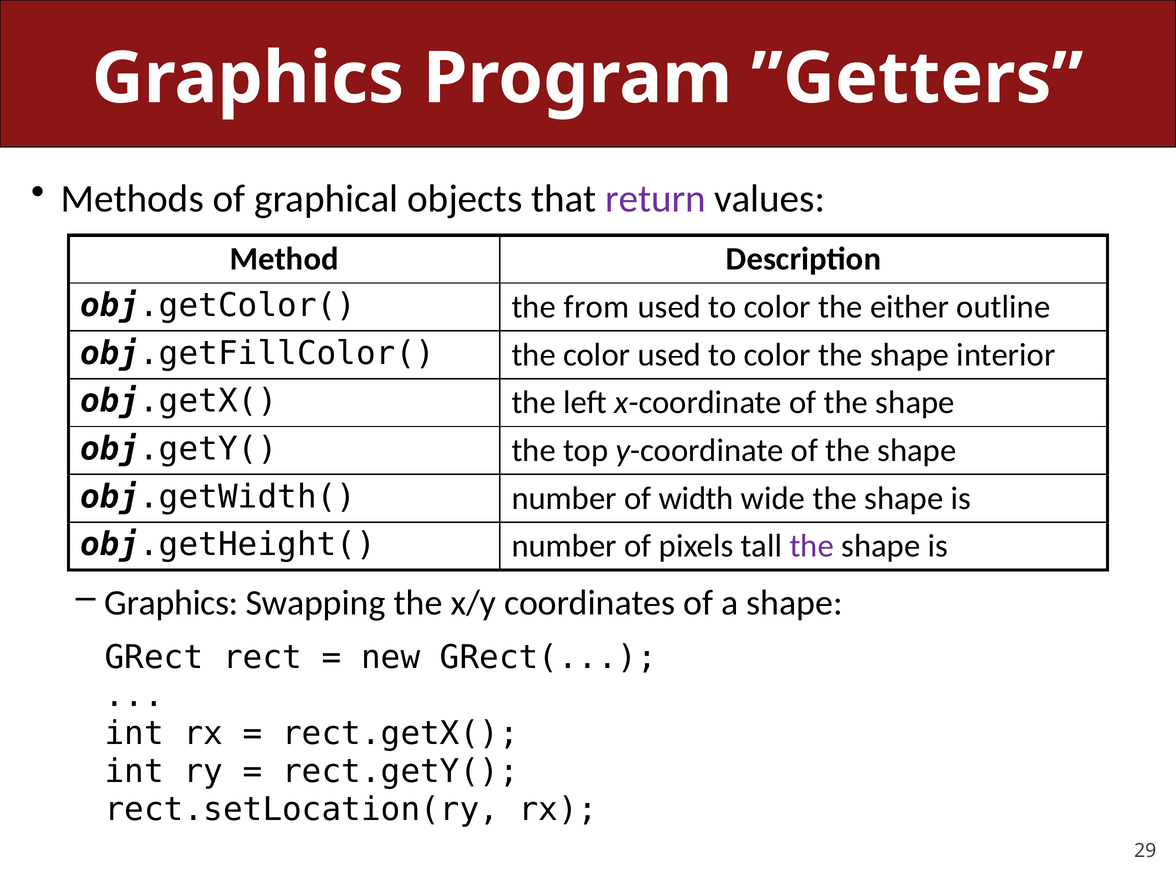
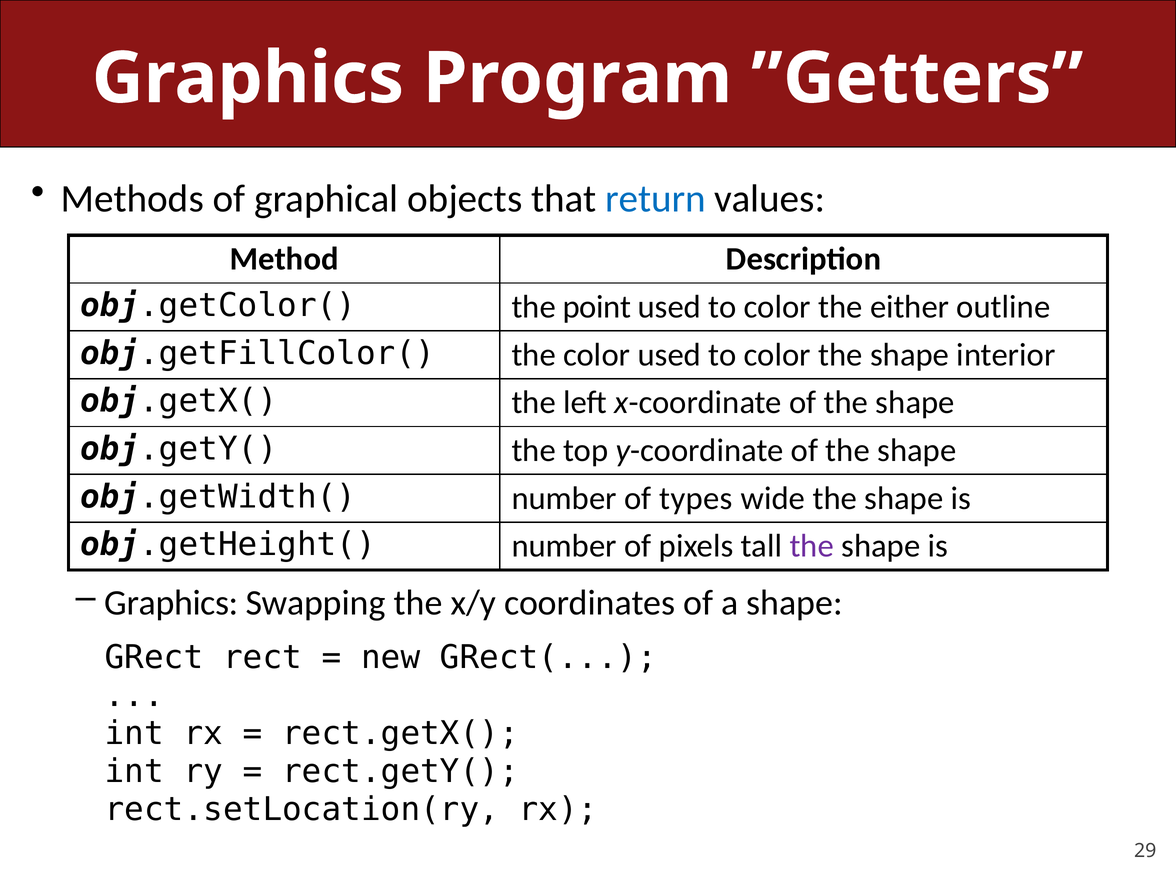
return colour: purple -> blue
from: from -> point
width: width -> types
